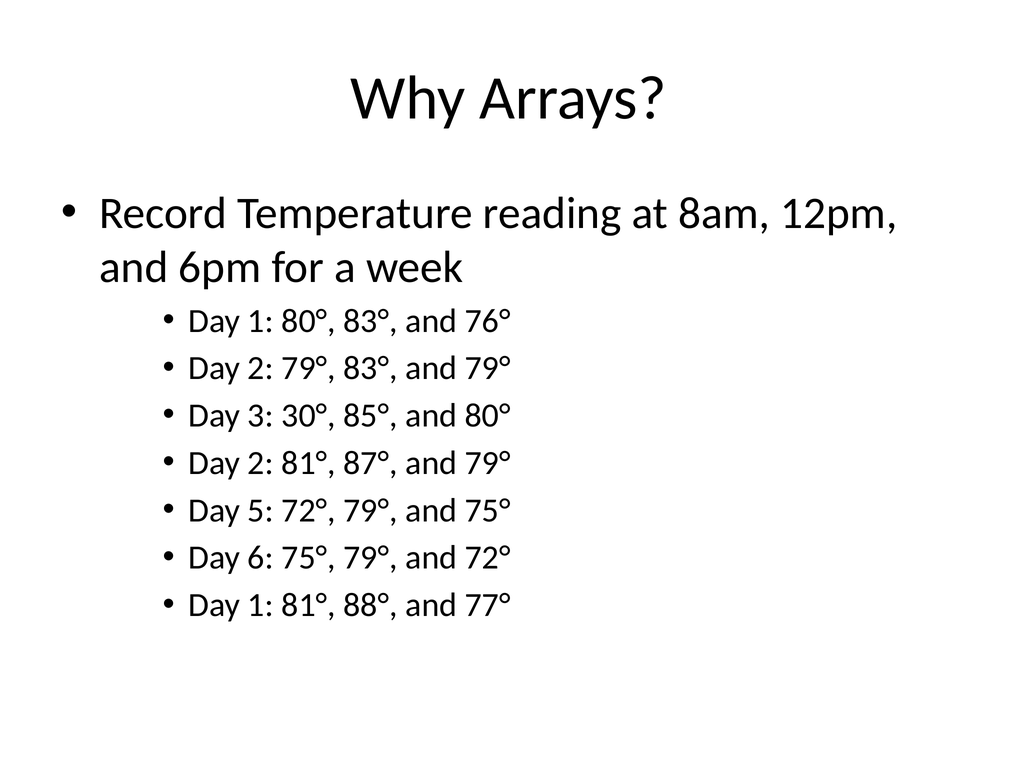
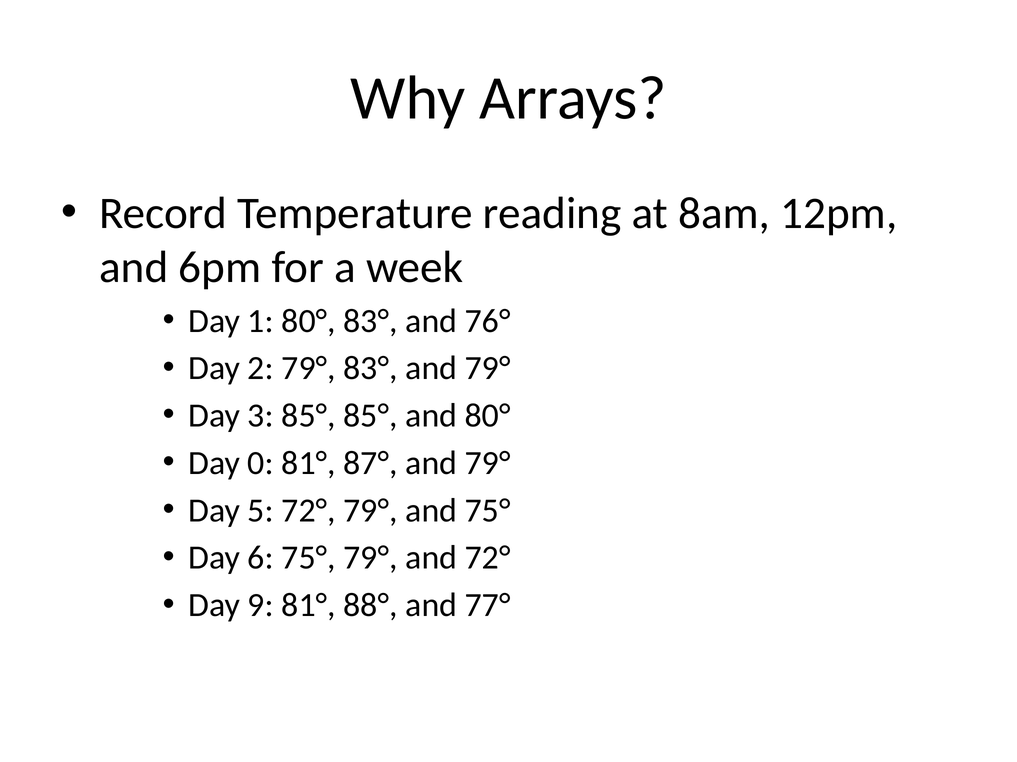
3 30°: 30° -> 85°
2 at (261, 463): 2 -> 0
1 at (261, 606): 1 -> 9
